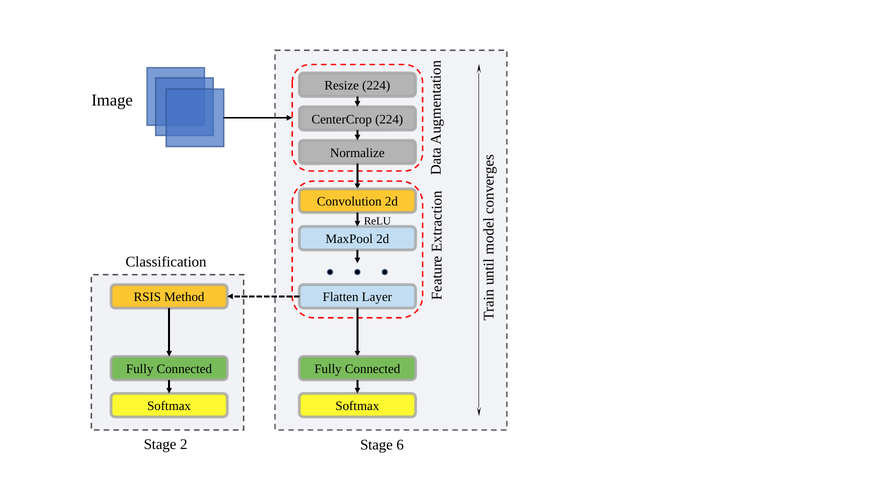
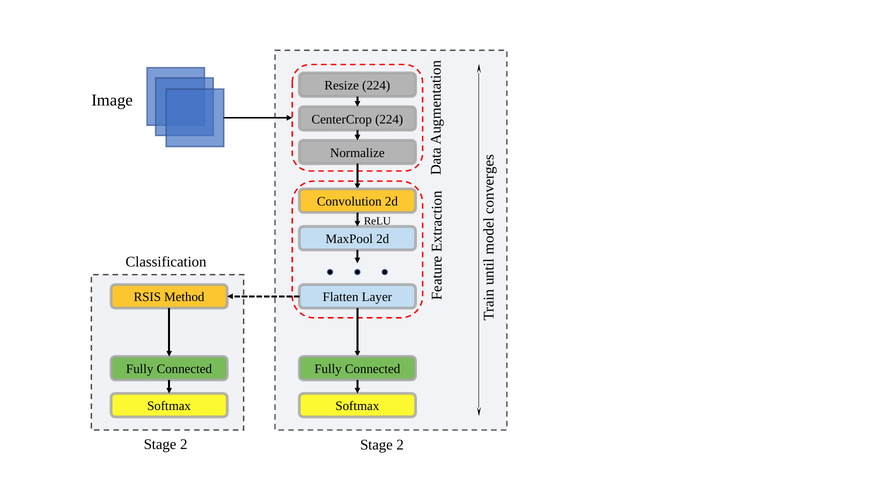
2 Stage 6: 6 -> 2
